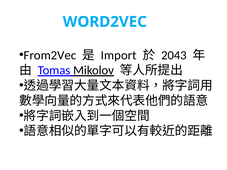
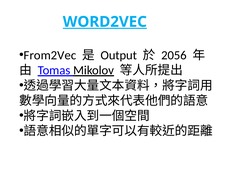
WORD2VEC underline: none -> present
Import: Import -> Output
2043: 2043 -> 2056
